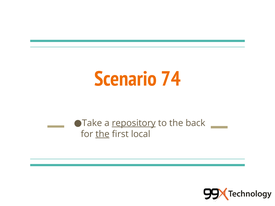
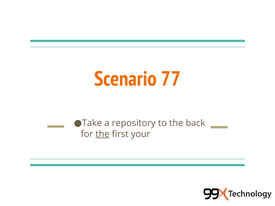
74: 74 -> 77
repository underline: present -> none
local: local -> your
